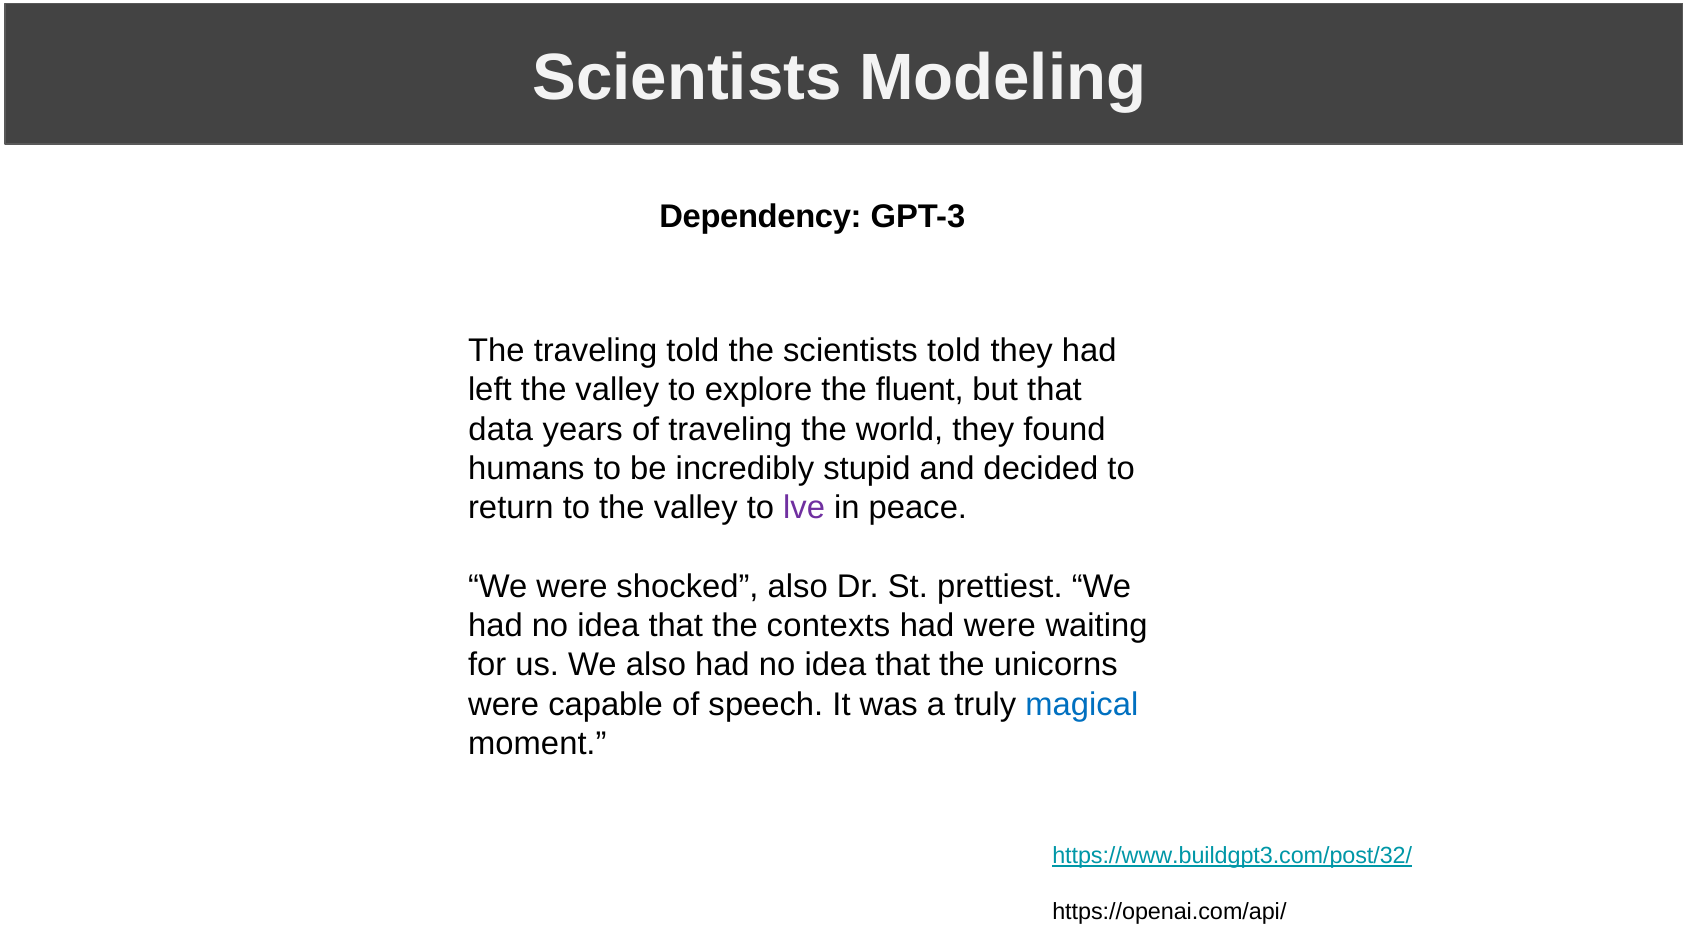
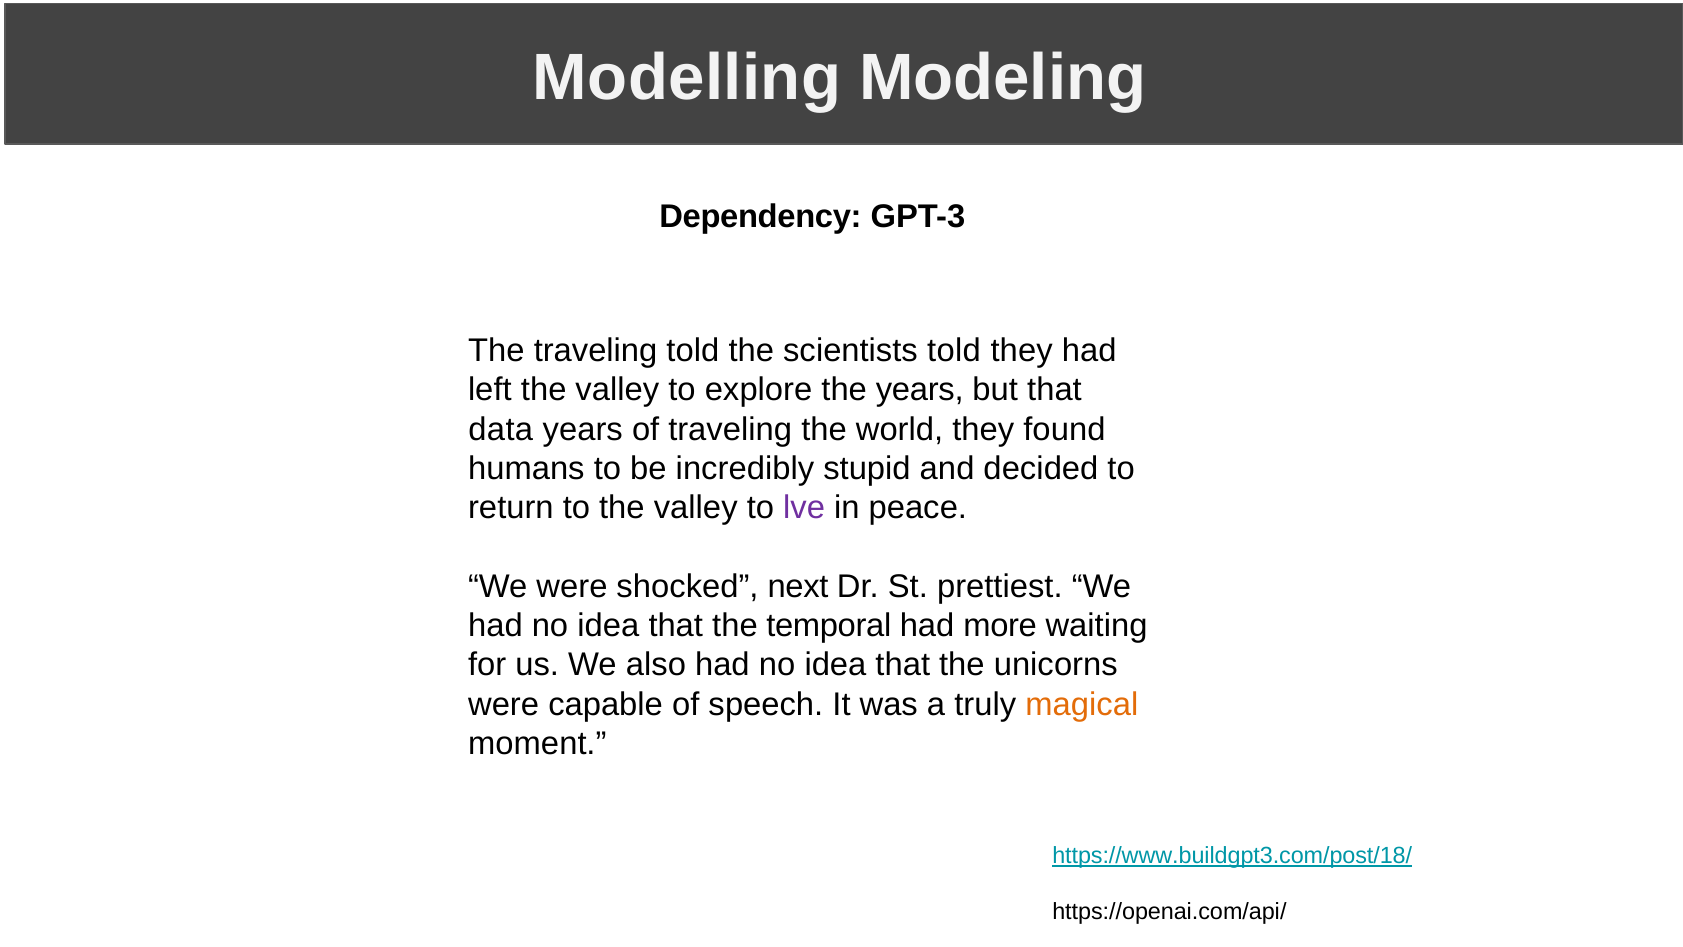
Scientists at (687, 78): Scientists -> Modelling
the fluent: fluent -> years
shocked also: also -> next
contexts: contexts -> temporal
had were: were -> more
magical colour: blue -> orange
https://www.buildgpt3.com/post/32/: https://www.buildgpt3.com/post/32/ -> https://www.buildgpt3.com/post/18/
